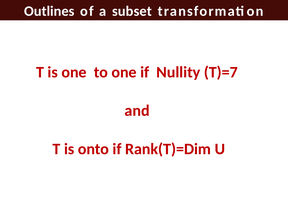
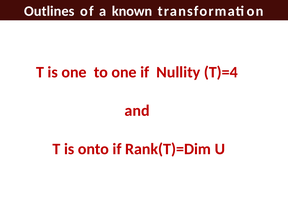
subset: subset -> known
T)=7: T)=7 -> T)=4
